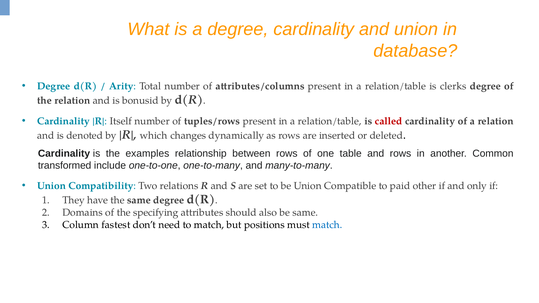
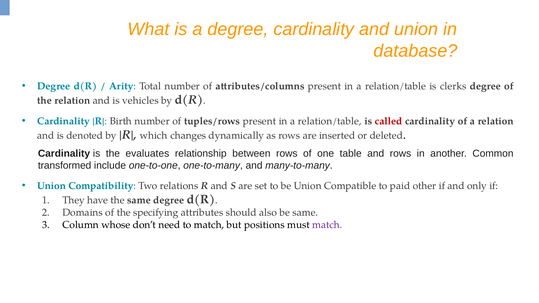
bonusid: bonusid -> vehicles
Itself: Itself -> Birth
examples: examples -> evaluates
fastest: fastest -> whose
match at (327, 225) colour: blue -> purple
